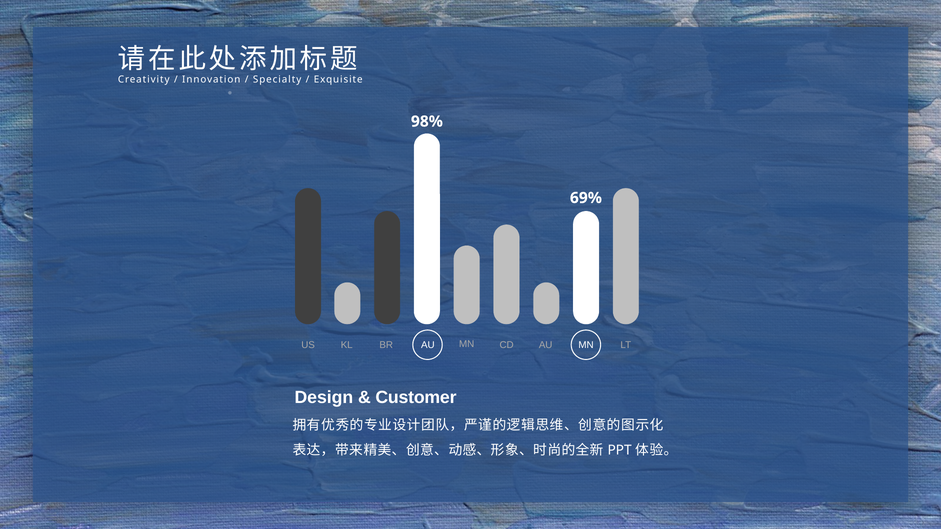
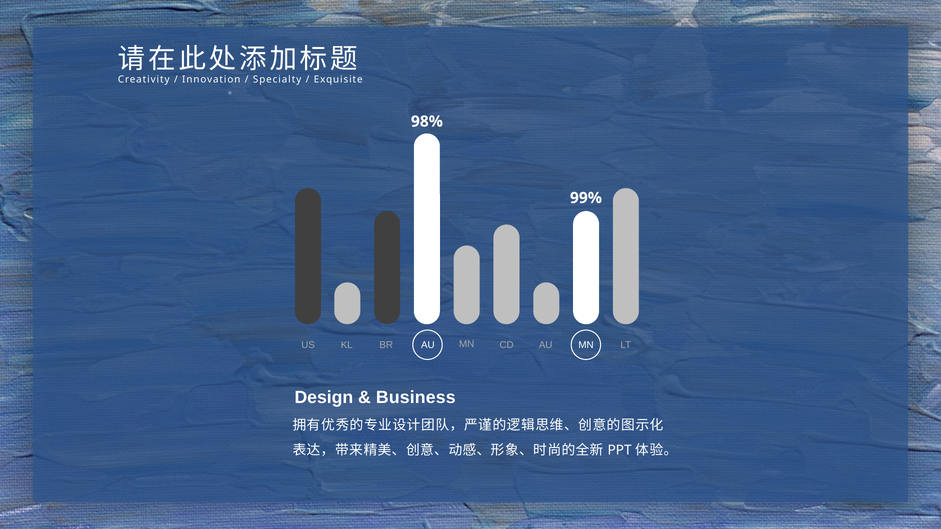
69%: 69% -> 99%
Customer: Customer -> Business
